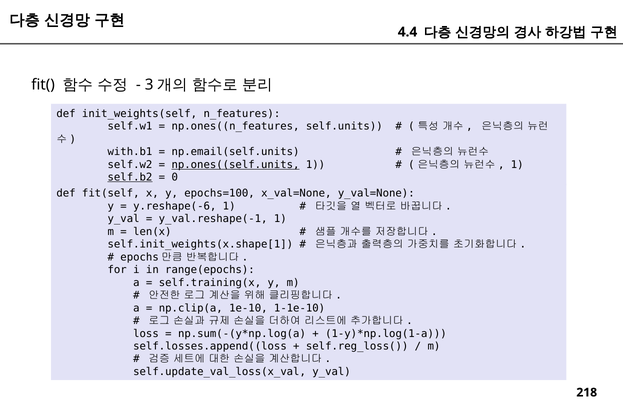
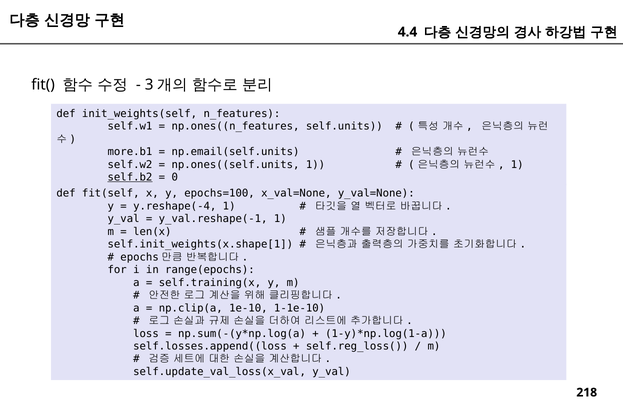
with.b1: with.b1 -> more.b1
np.ones((self.units underline: present -> none
y.reshape(-6: y.reshape(-6 -> y.reshape(-4
